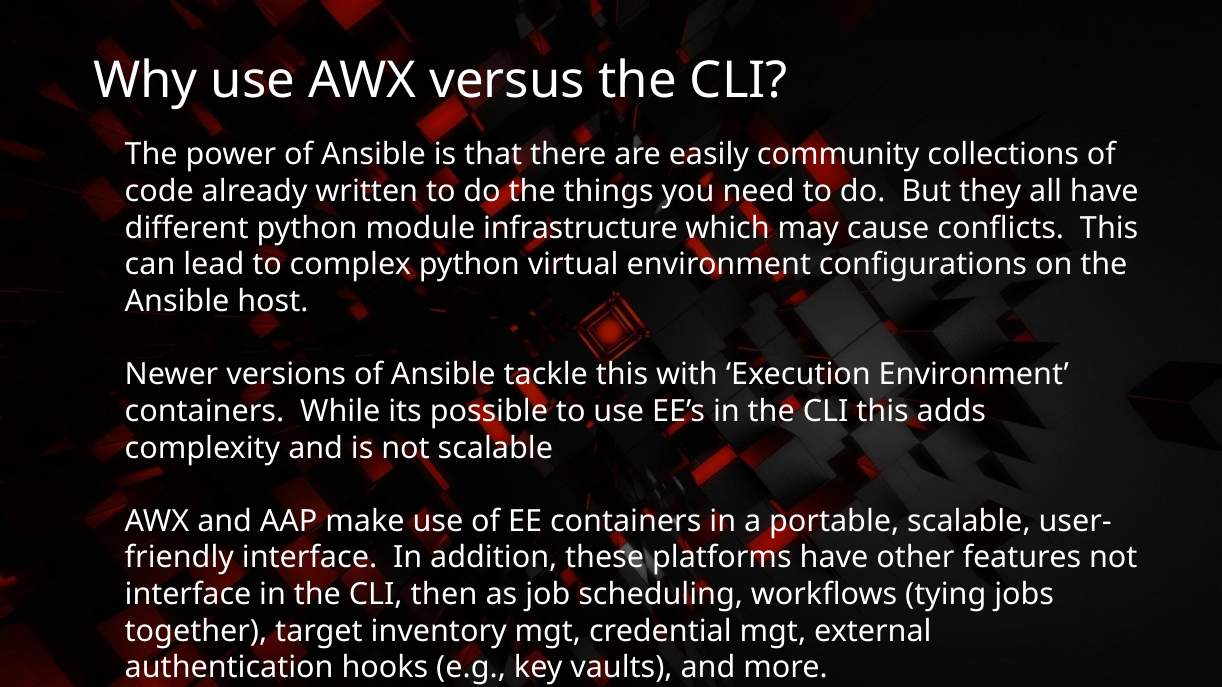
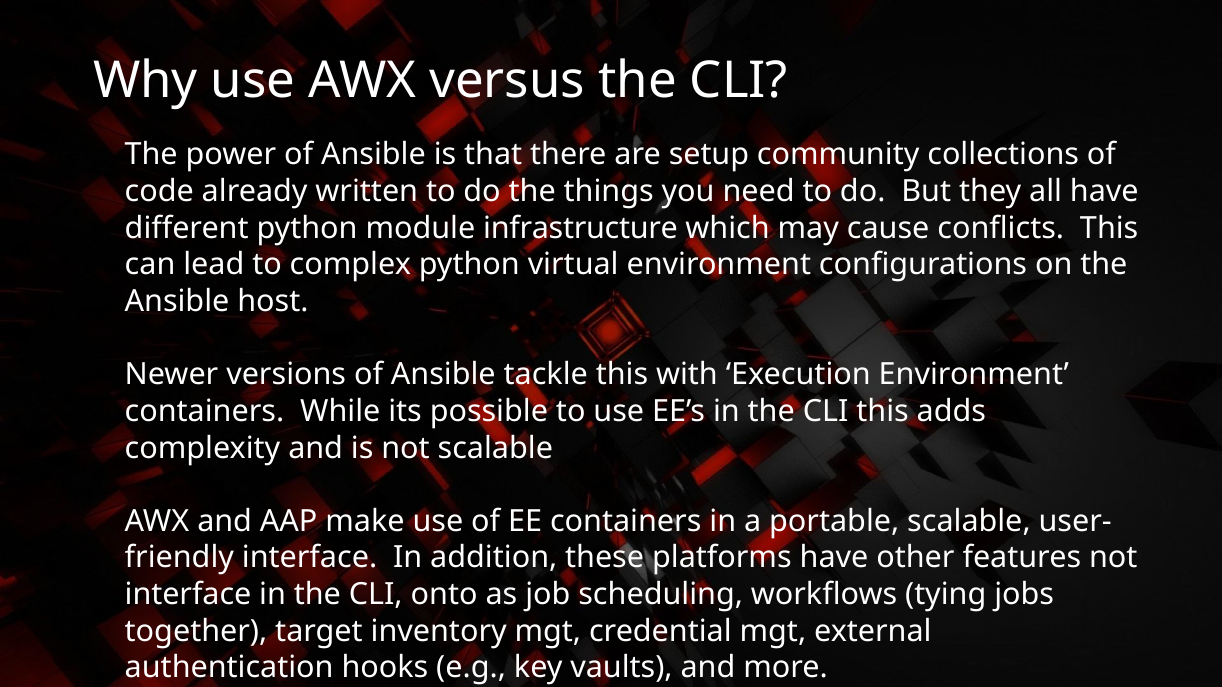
easily: easily -> setup
then: then -> onto
